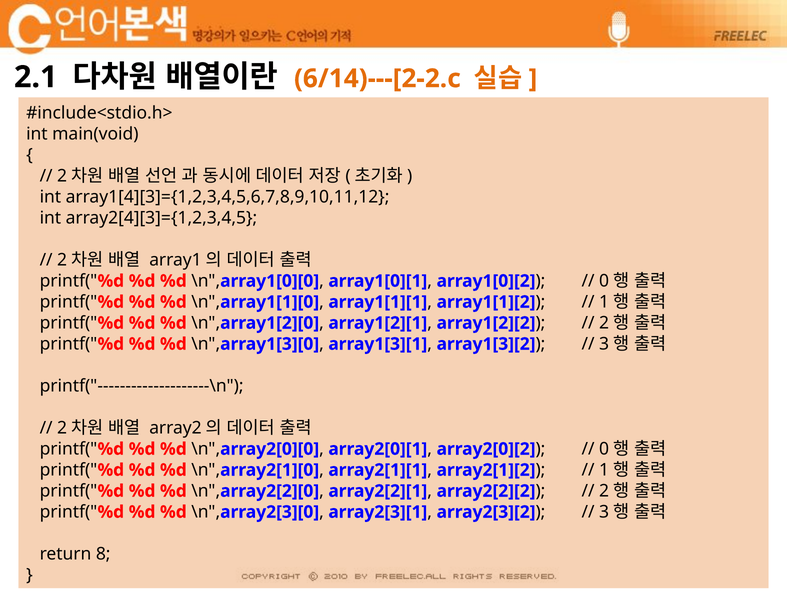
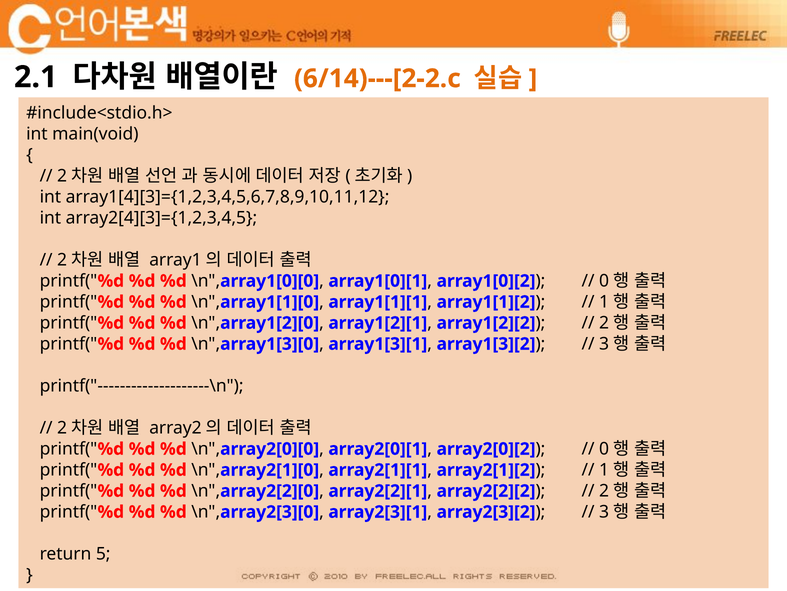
8: 8 -> 5
